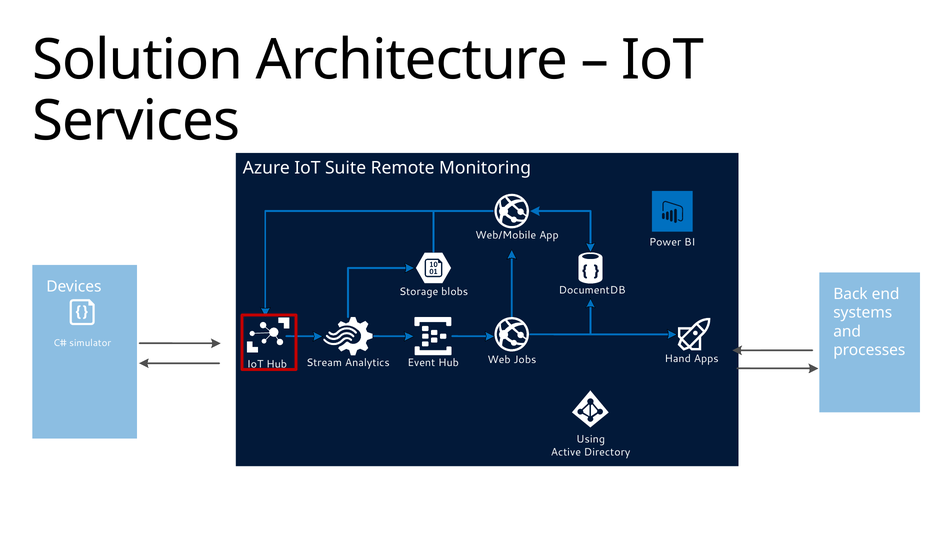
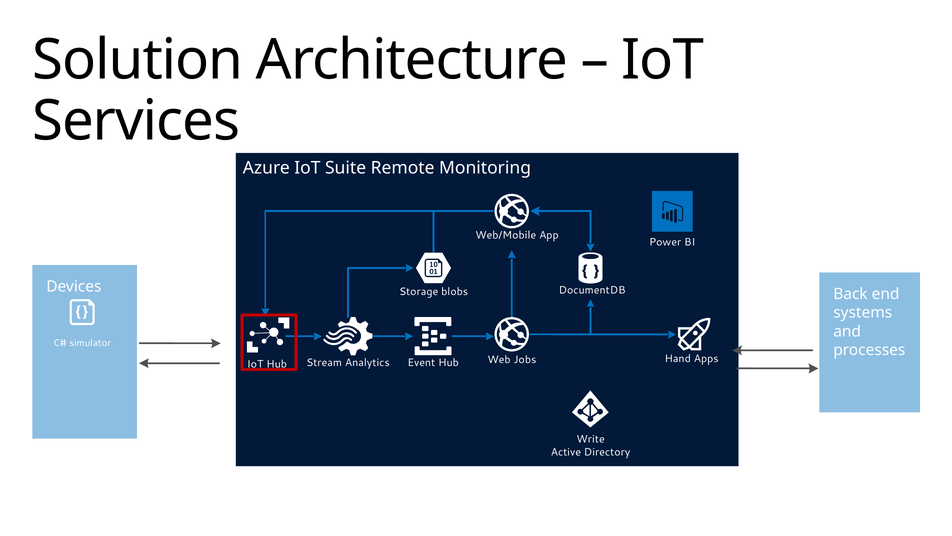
Using: Using -> Write
